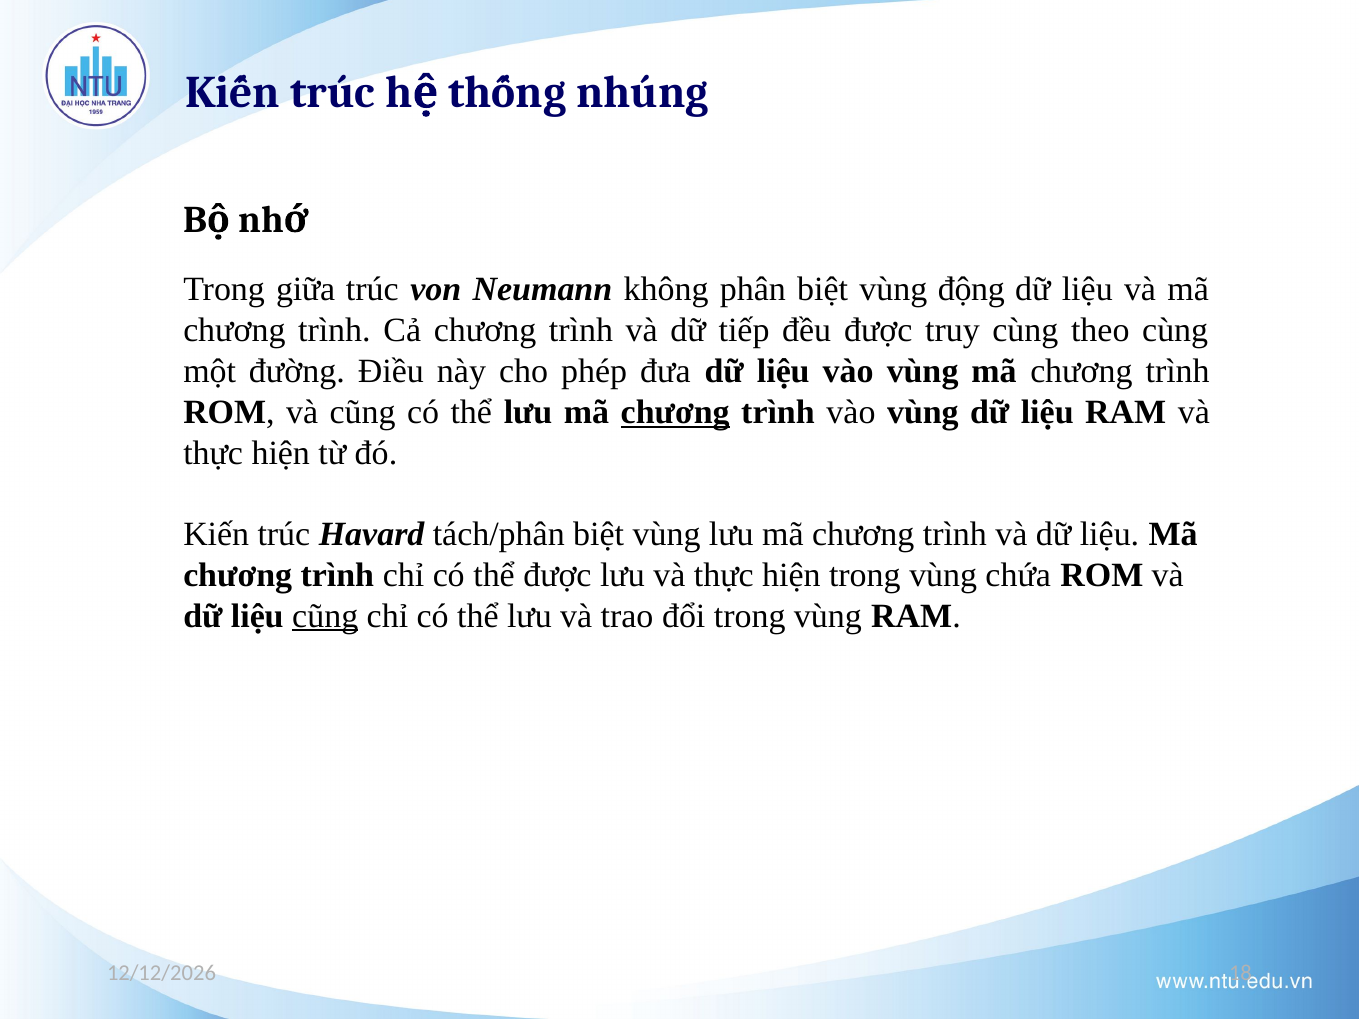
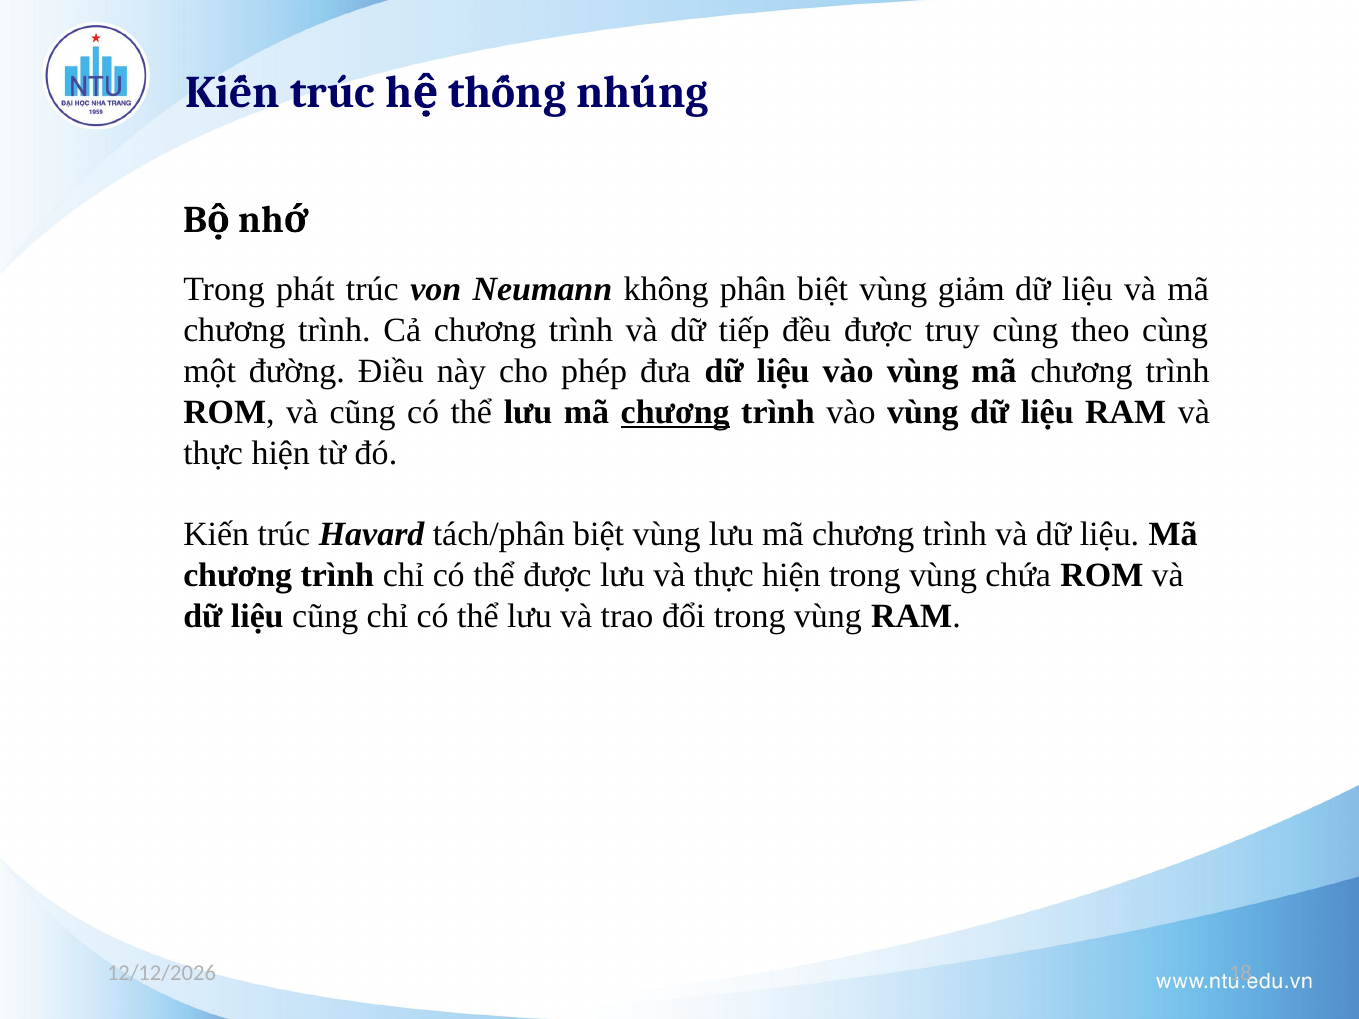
giữa: giữa -> phát
động: động -> giảm
cũng at (325, 616) underline: present -> none
